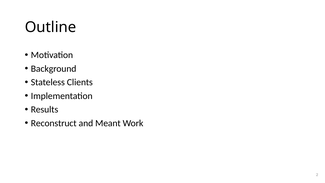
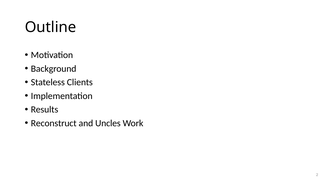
Meant: Meant -> Uncles
